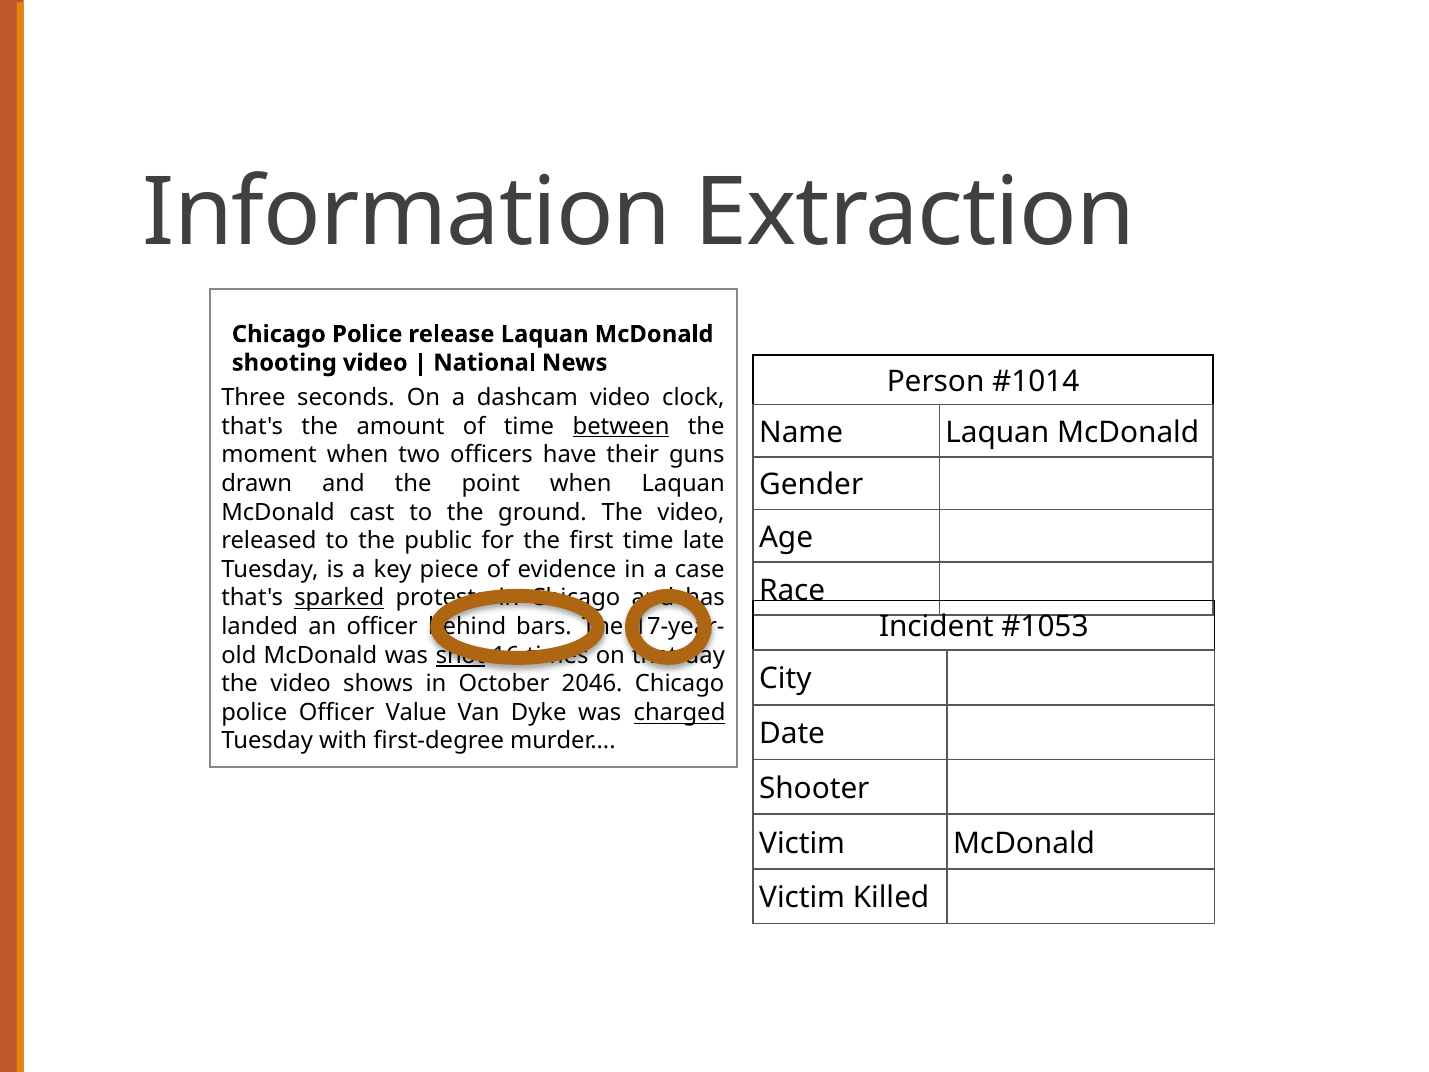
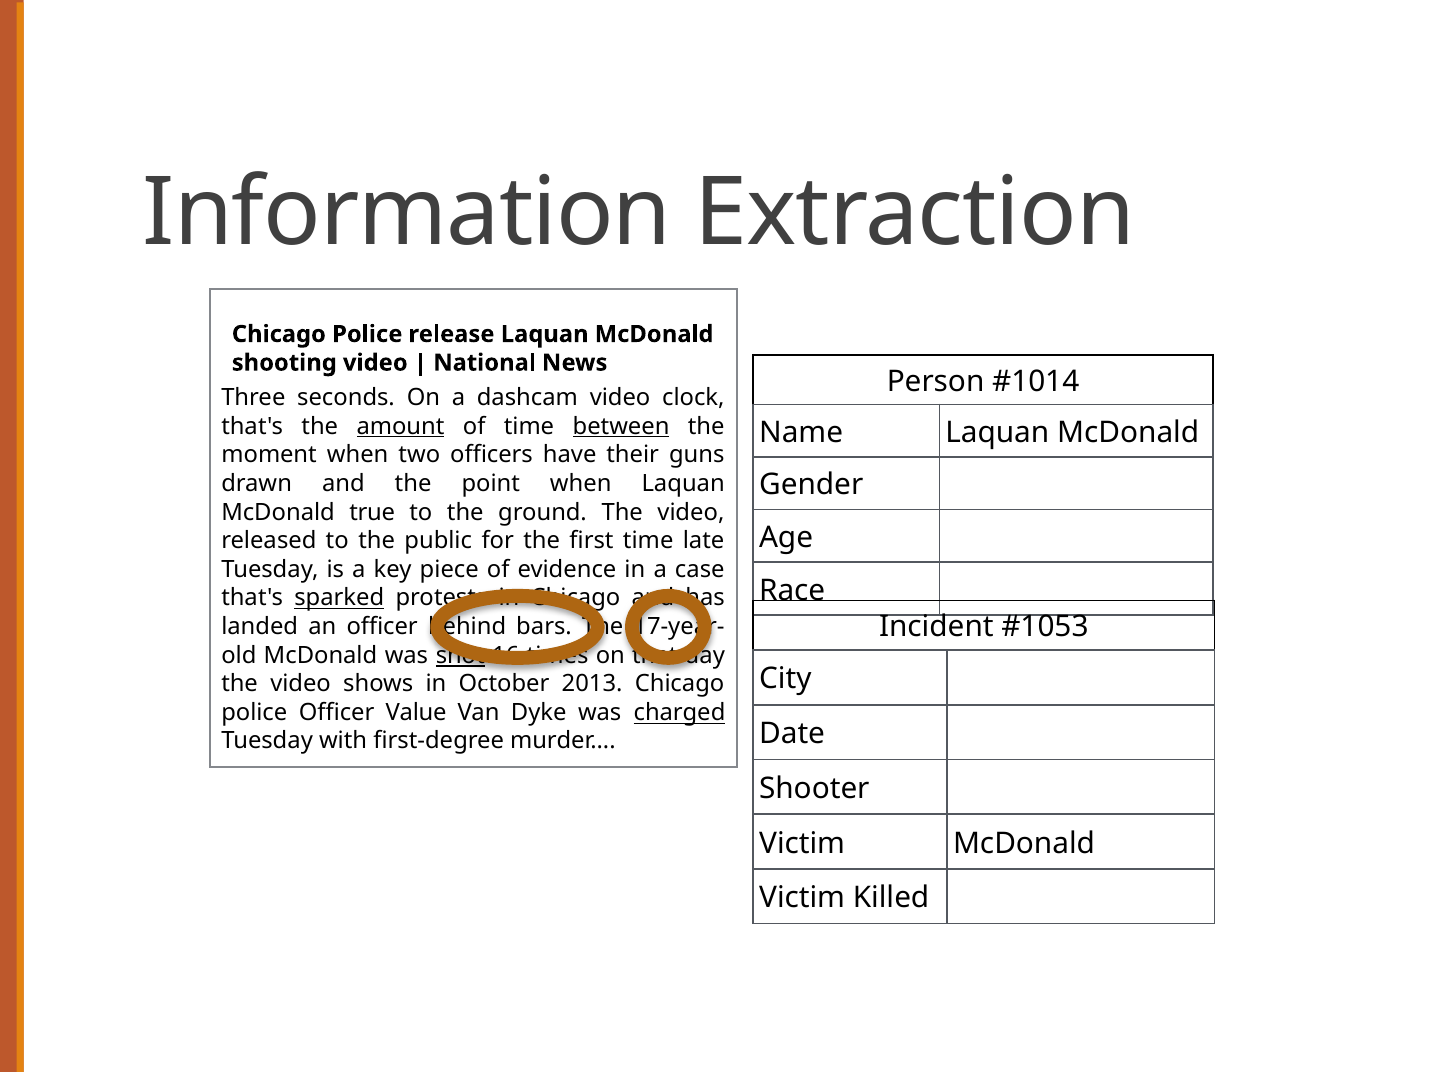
amount underline: none -> present
cast: cast -> true
2046: 2046 -> 2013
